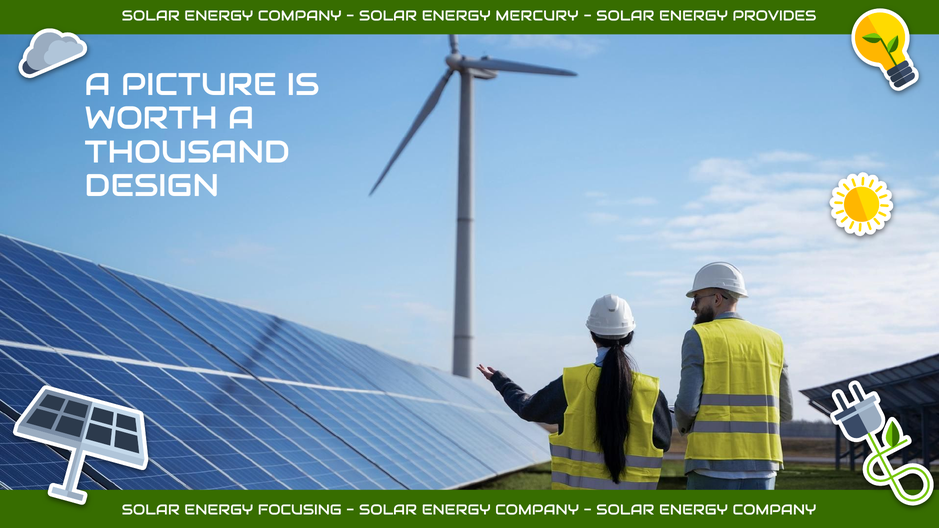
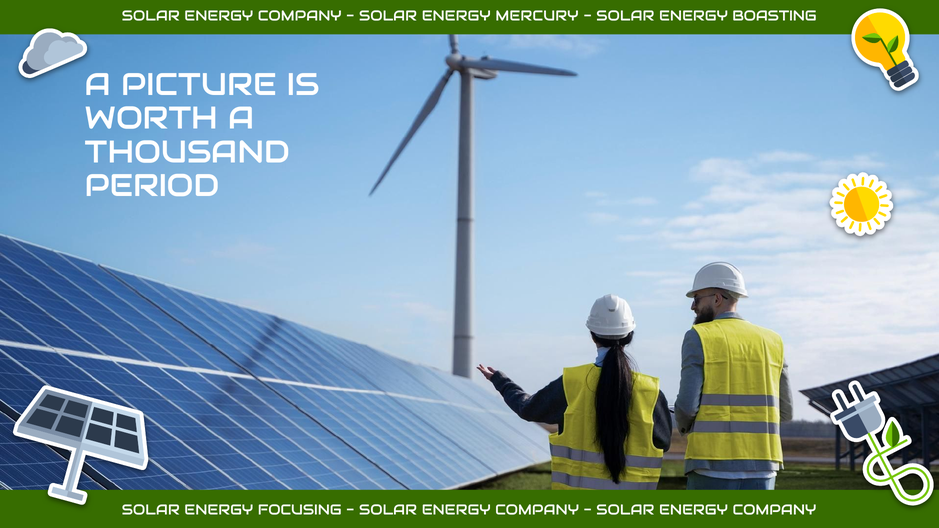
PROVIDES: PROVIDES -> BOASTING
DESIGN: DESIGN -> PERIOD
